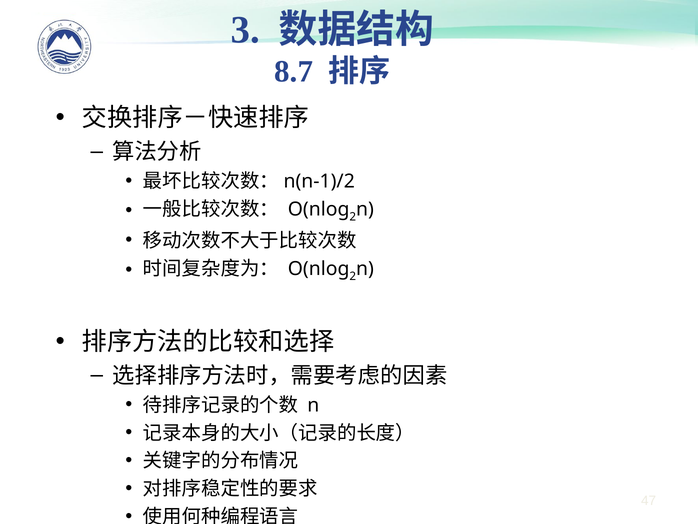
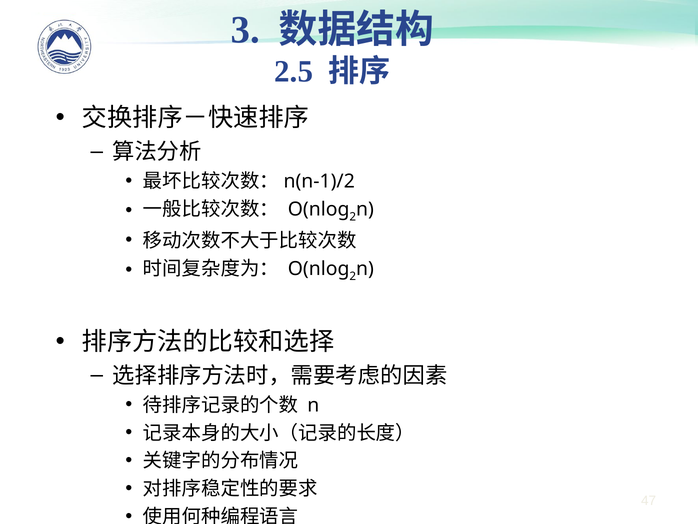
8.7: 8.7 -> 2.5
